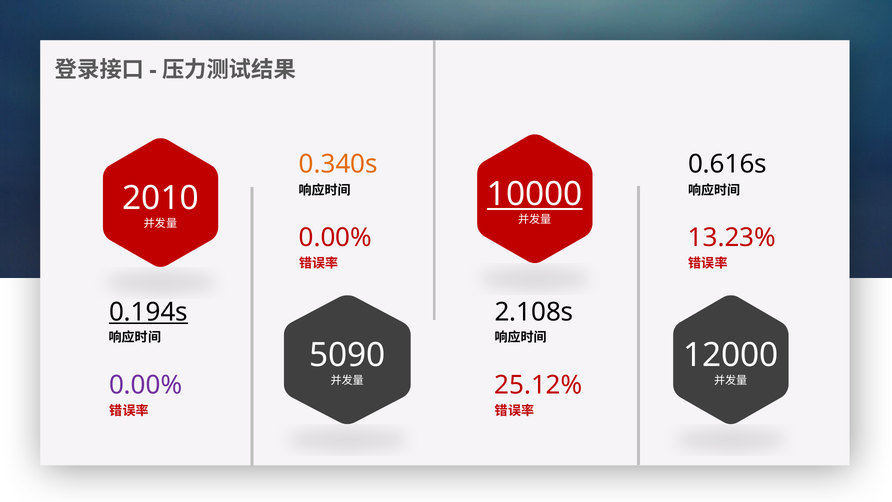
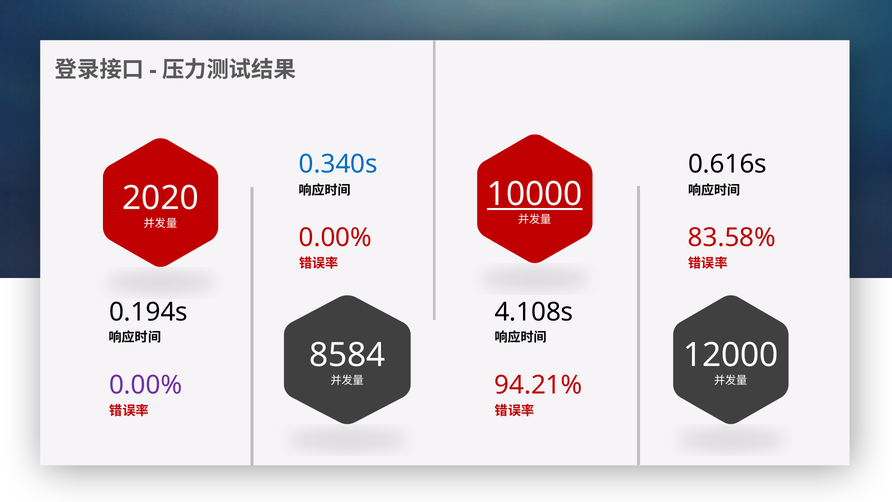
0.340s colour: orange -> blue
2010: 2010 -> 2020
13.23%: 13.23% -> 83.58%
0.194s underline: present -> none
2.108s: 2.108s -> 4.108s
5090: 5090 -> 8584
25.12%: 25.12% -> 94.21%
